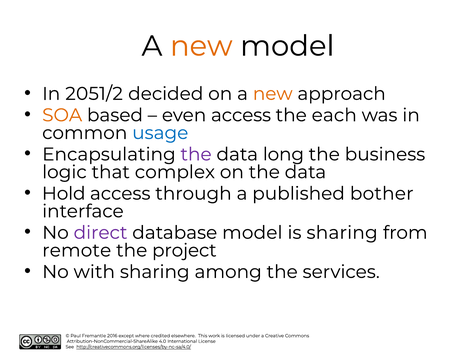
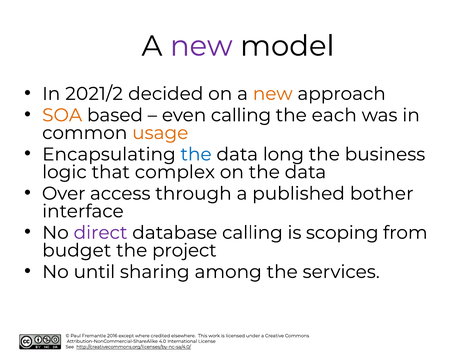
new at (201, 46) colour: orange -> purple
2051/2: 2051/2 -> 2021/2
even access: access -> calling
usage colour: blue -> orange
the at (196, 154) colour: purple -> blue
Hold: Hold -> Over
database model: model -> calling
is sharing: sharing -> scoping
remote: remote -> budget
with: with -> until
